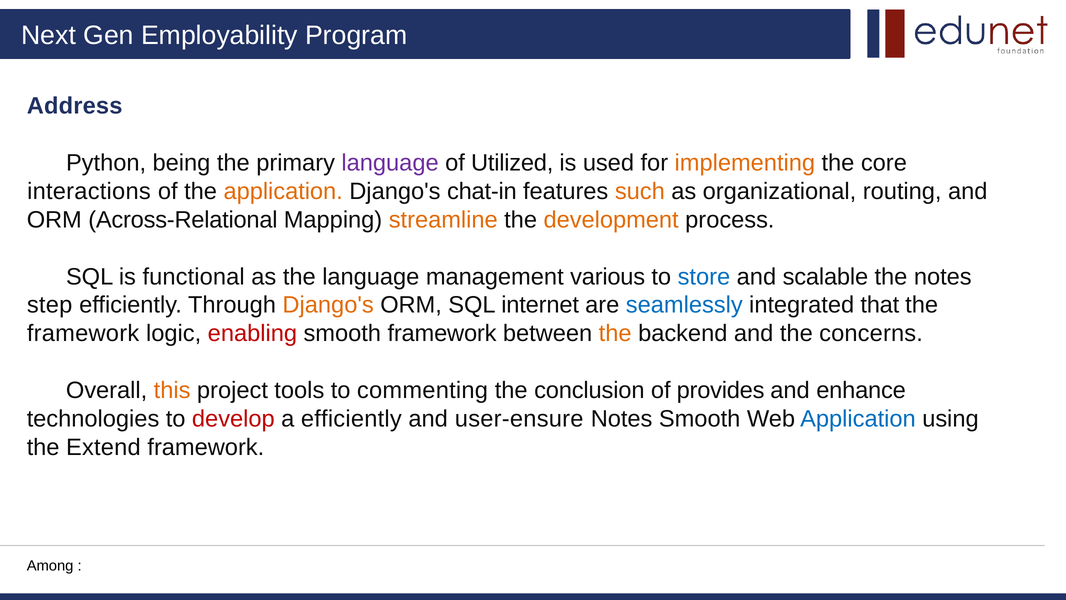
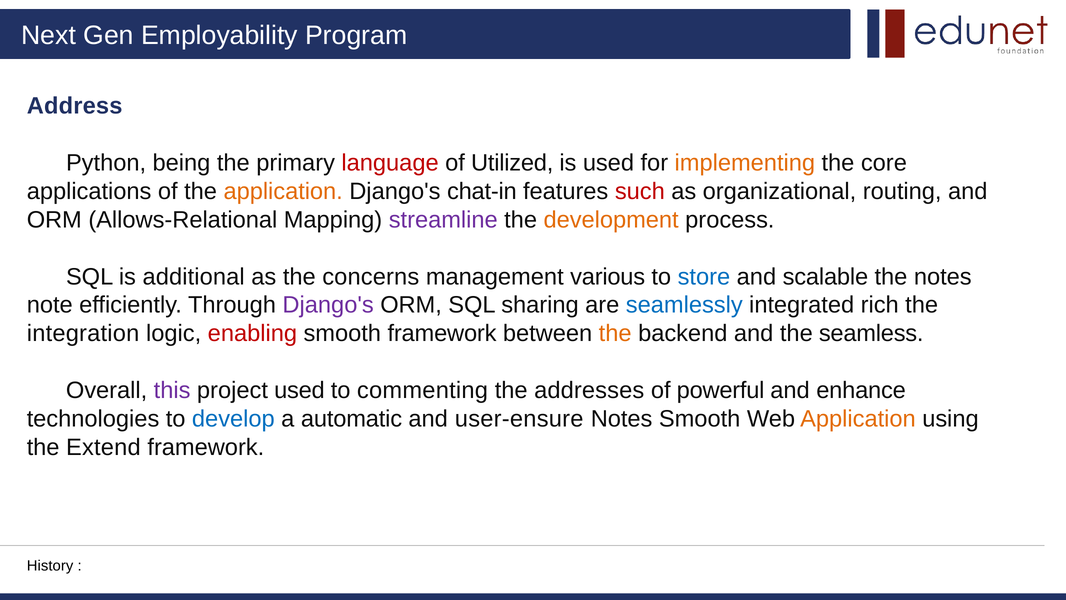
language at (390, 163) colour: purple -> red
interactions: interactions -> applications
such colour: orange -> red
Across-Relational: Across-Relational -> Allows-Relational
streamline colour: orange -> purple
functional: functional -> additional
the language: language -> concerns
step: step -> note
Django's at (328, 305) colour: orange -> purple
internet: internet -> sharing
that: that -> rich
framework at (83, 333): framework -> integration
concerns: concerns -> seamless
this colour: orange -> purple
project tools: tools -> used
conclusion: conclusion -> addresses
provides: provides -> powerful
develop colour: red -> blue
a efficiently: efficiently -> automatic
Application at (858, 419) colour: blue -> orange
Among: Among -> History
